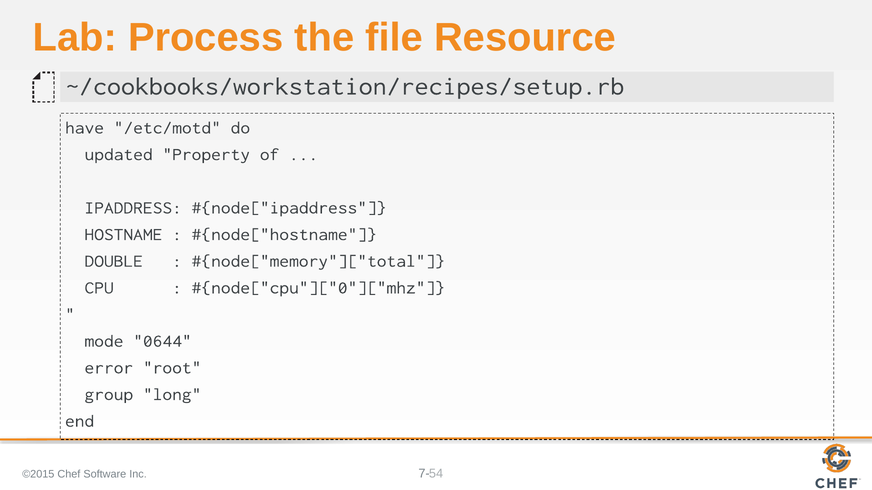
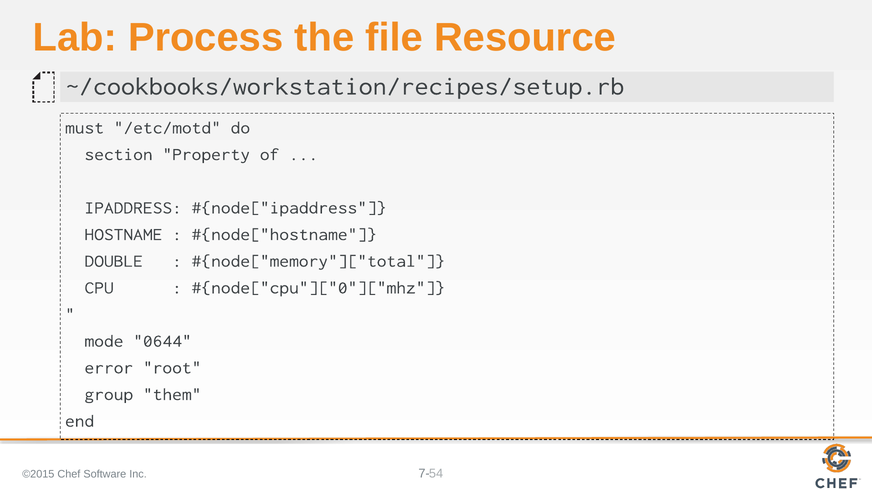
have: have -> must
updated: updated -> section
long: long -> them
